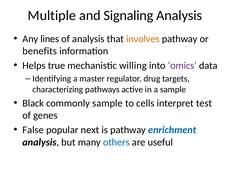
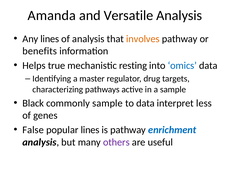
Multiple: Multiple -> Amanda
Signaling: Signaling -> Versatile
willing: willing -> resting
omics colour: purple -> blue
to cells: cells -> data
test: test -> less
popular next: next -> lines
others colour: blue -> purple
